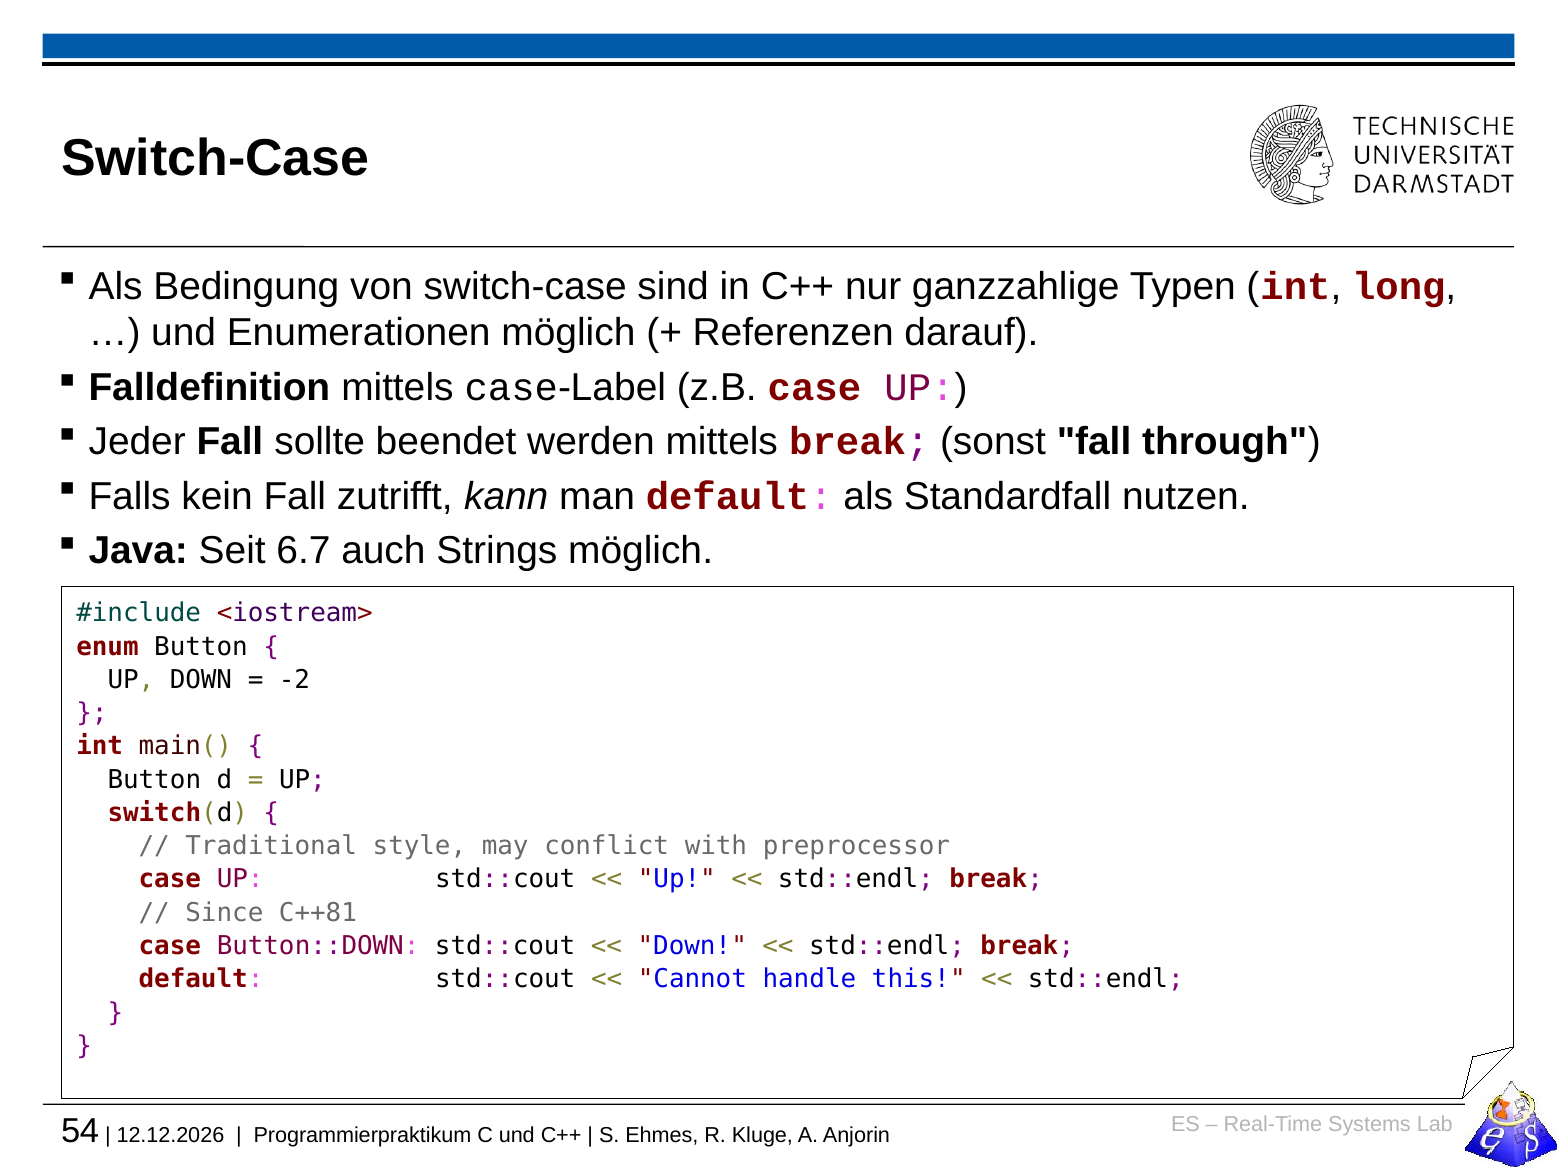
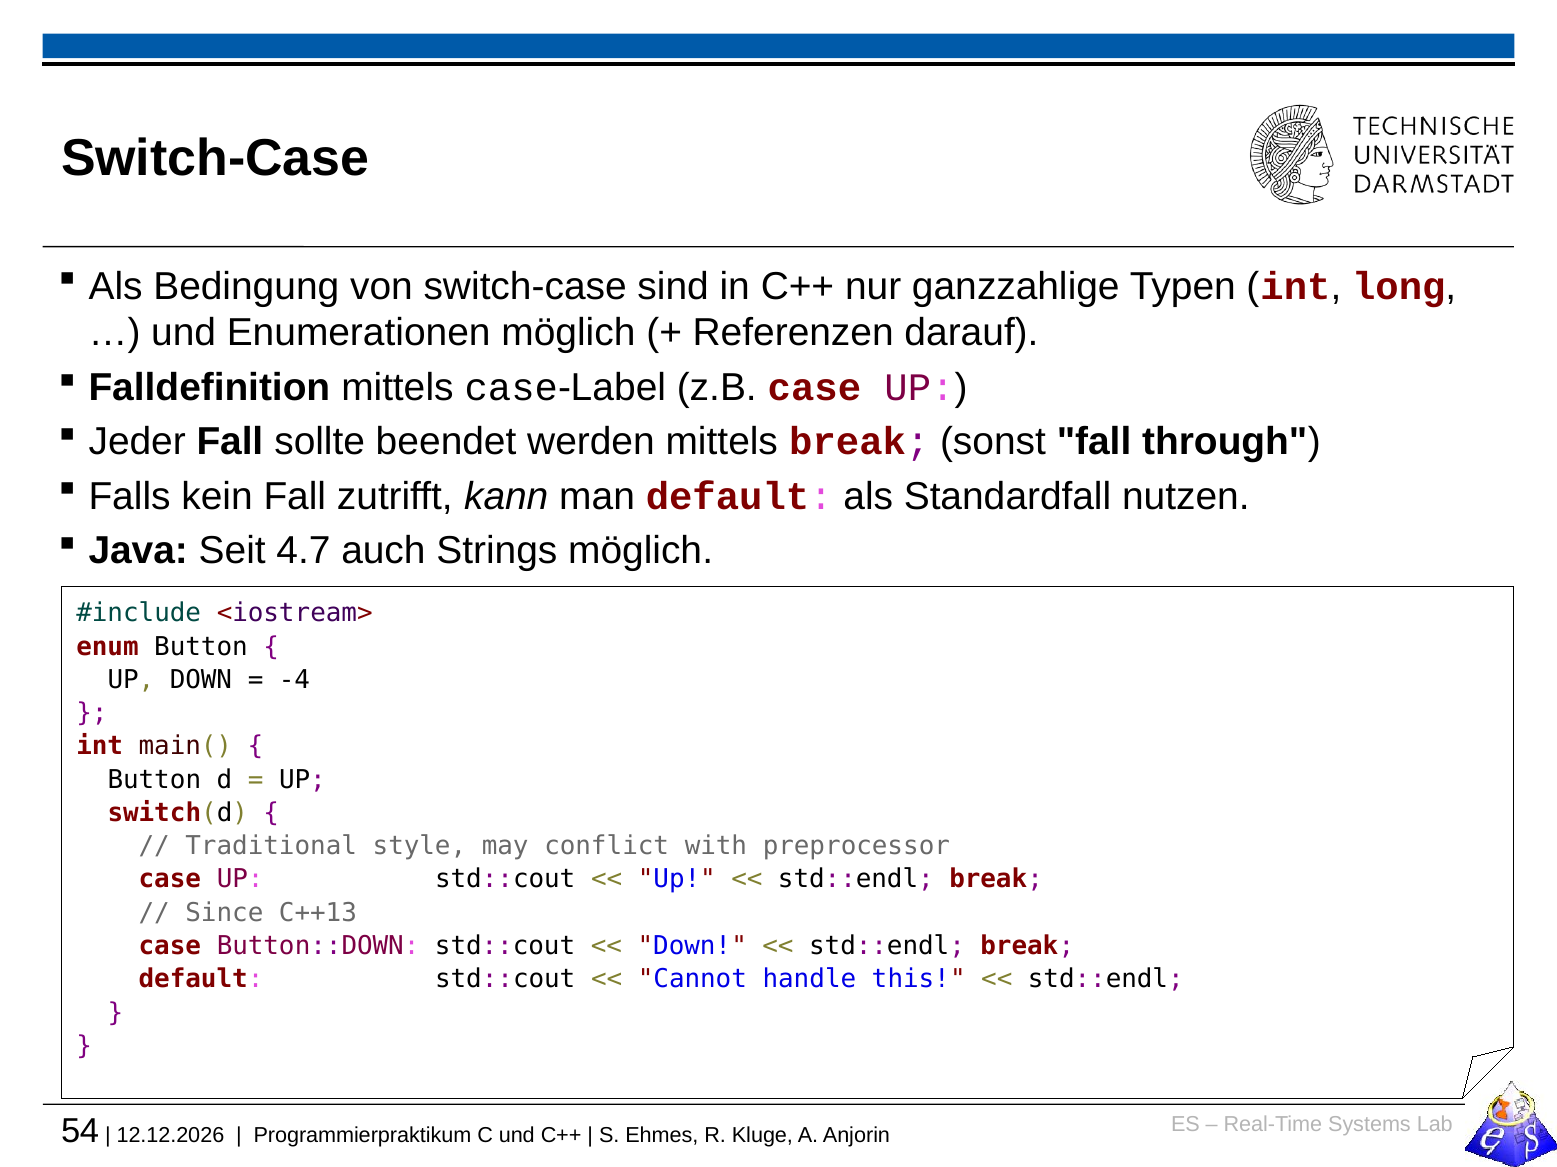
6.7: 6.7 -> 4.7
-2: -2 -> -4
C++81: C++81 -> C++13
